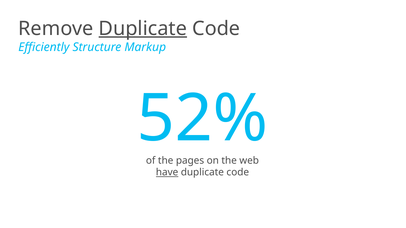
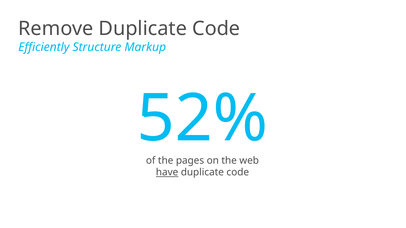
Duplicate at (143, 29) underline: present -> none
